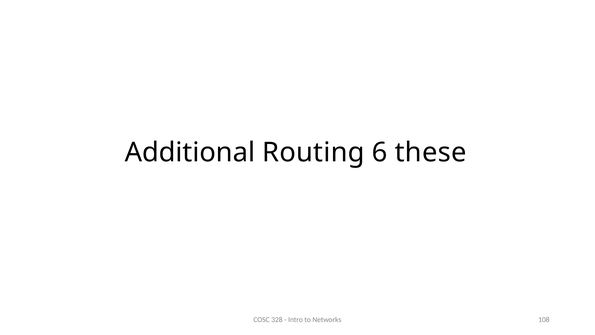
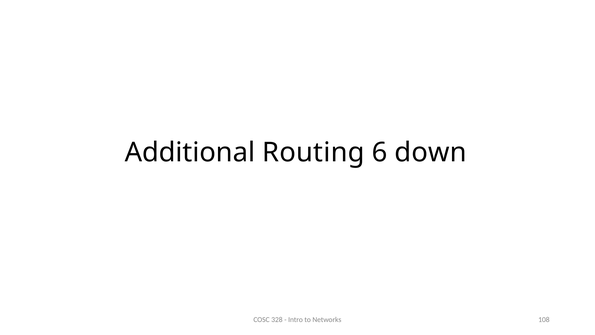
these: these -> down
